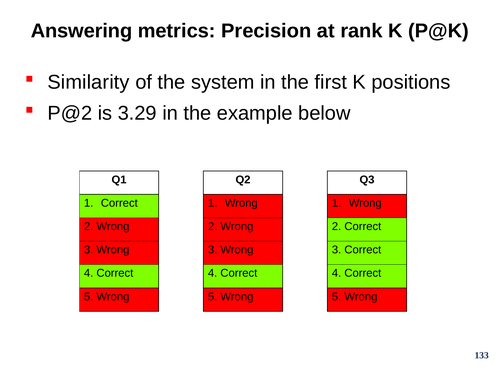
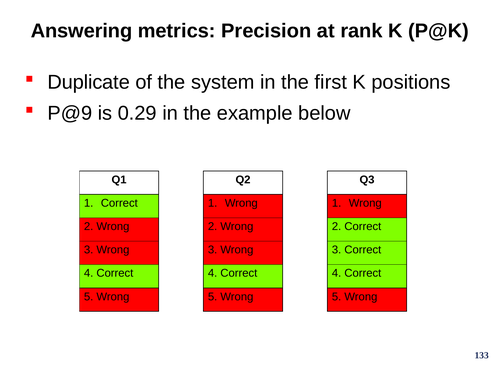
Similarity: Similarity -> Duplicate
P@2: P@2 -> P@9
3.29: 3.29 -> 0.29
